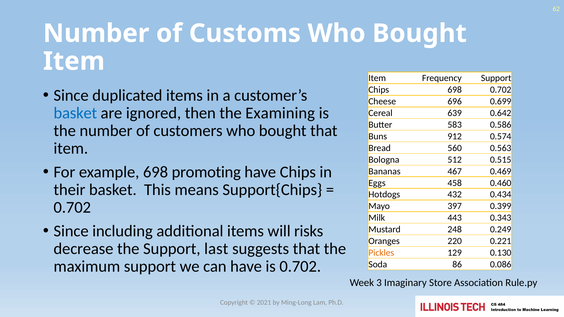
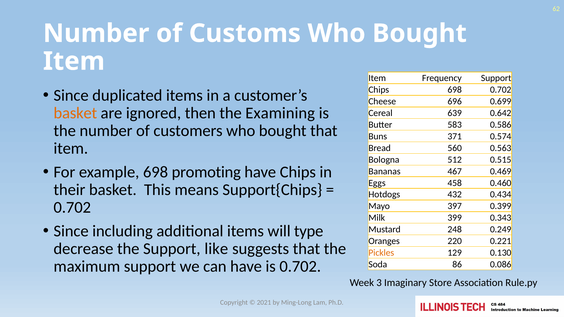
basket at (75, 113) colour: blue -> orange
912: 912 -> 371
443: 443 -> 399
risks: risks -> type
last: last -> like
